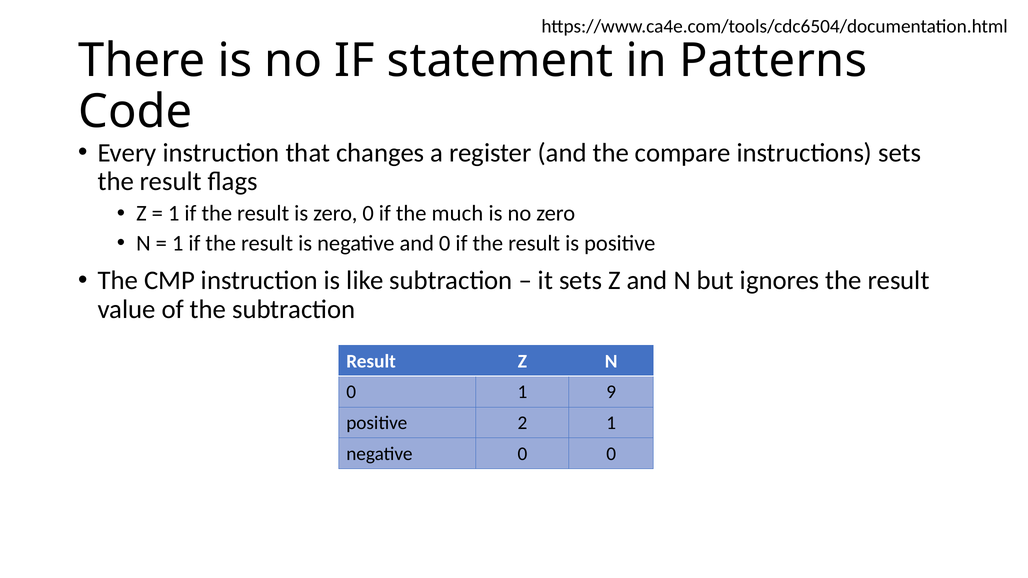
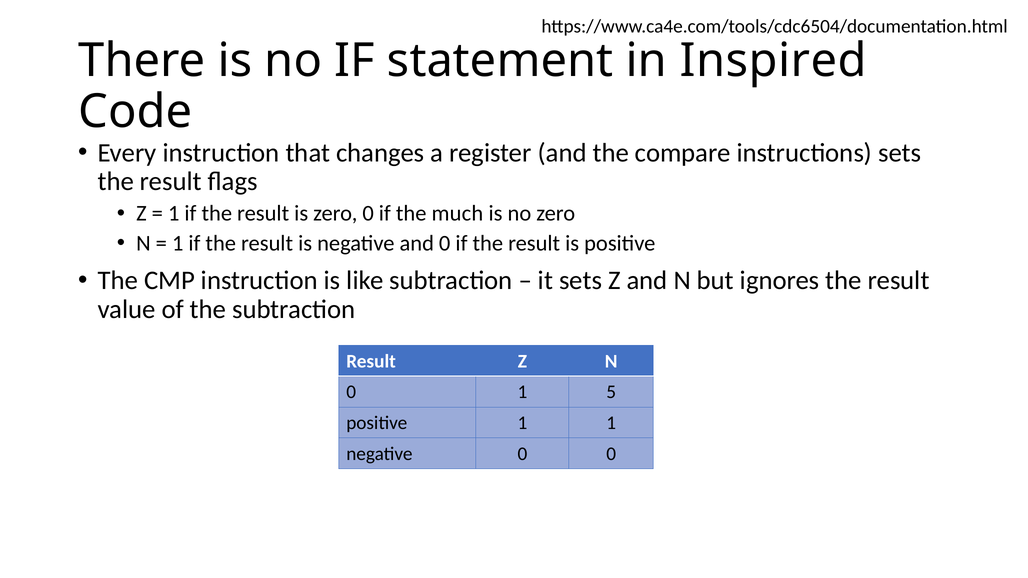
Patterns: Patterns -> Inspired
9: 9 -> 5
positive 2: 2 -> 1
